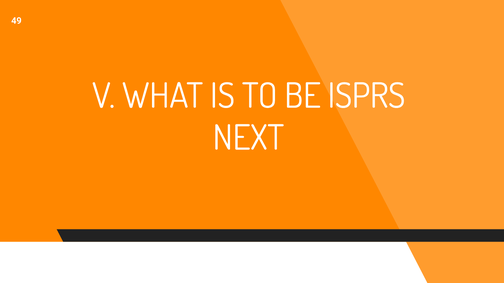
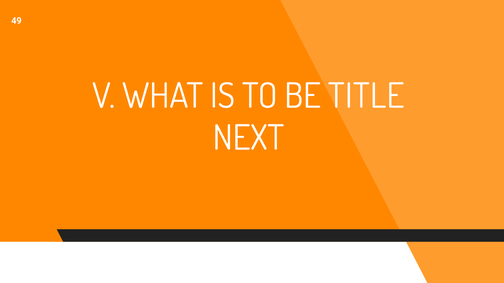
ISPRS: ISPRS -> TITLE
